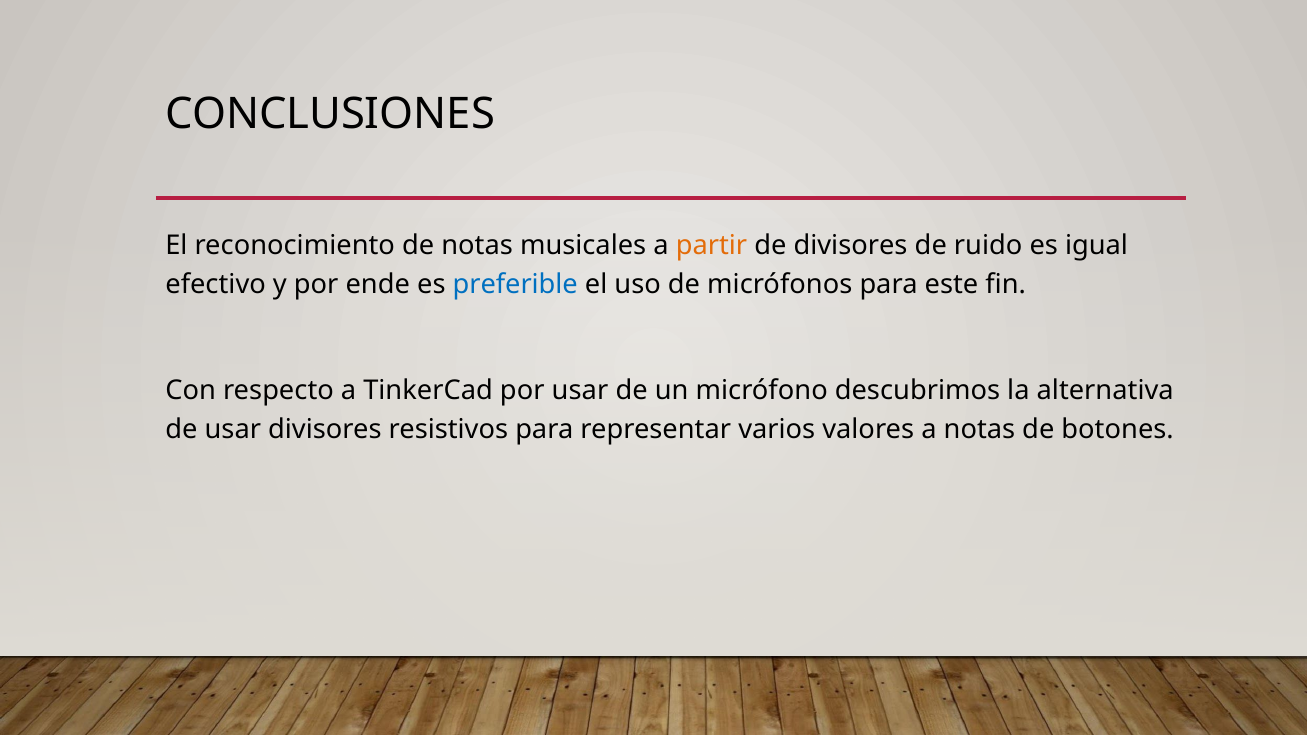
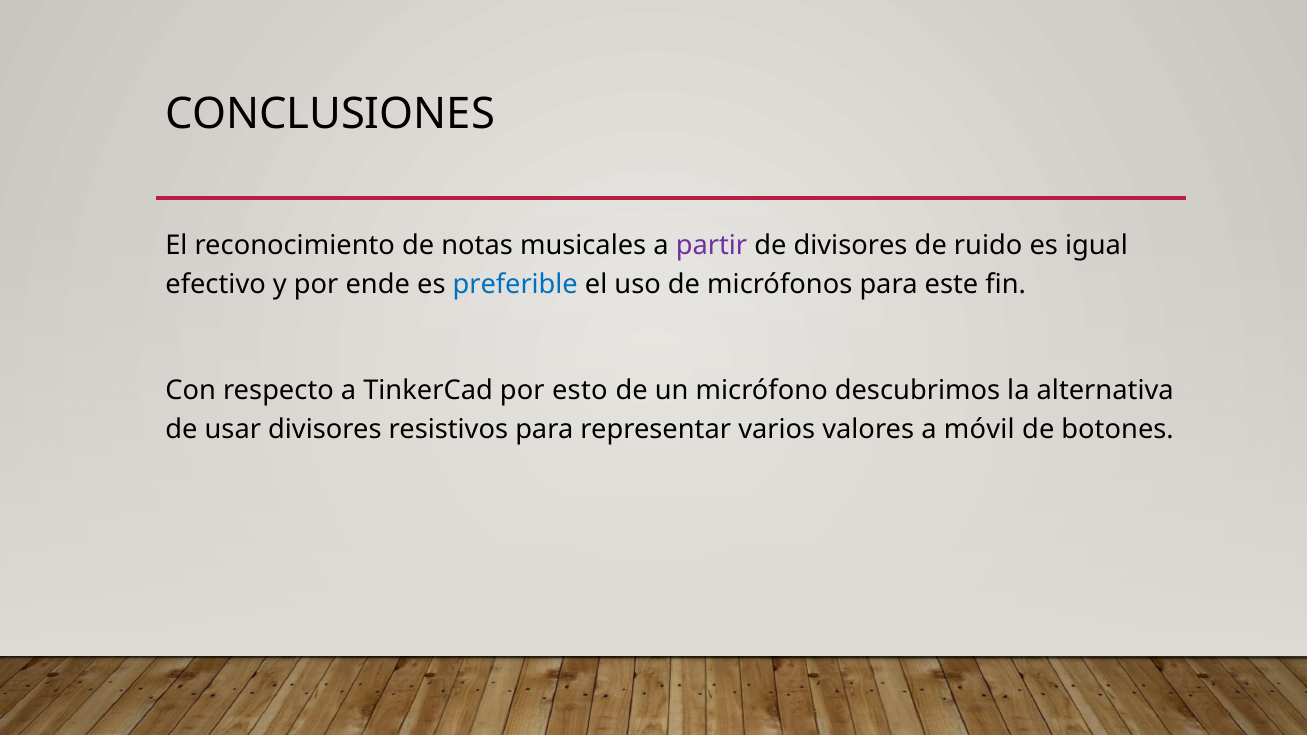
partir colour: orange -> purple
por usar: usar -> esto
a notas: notas -> móvil
